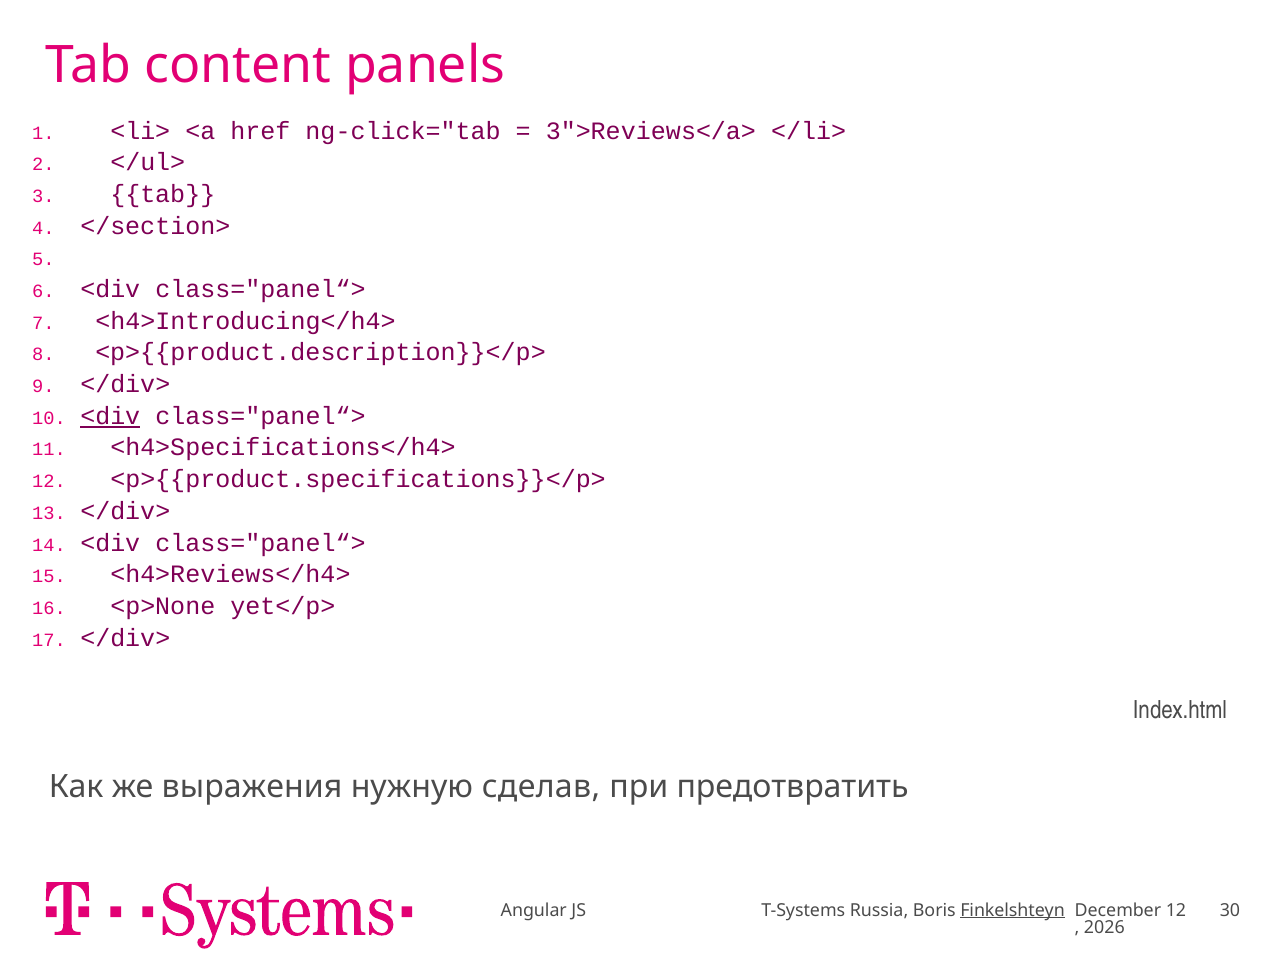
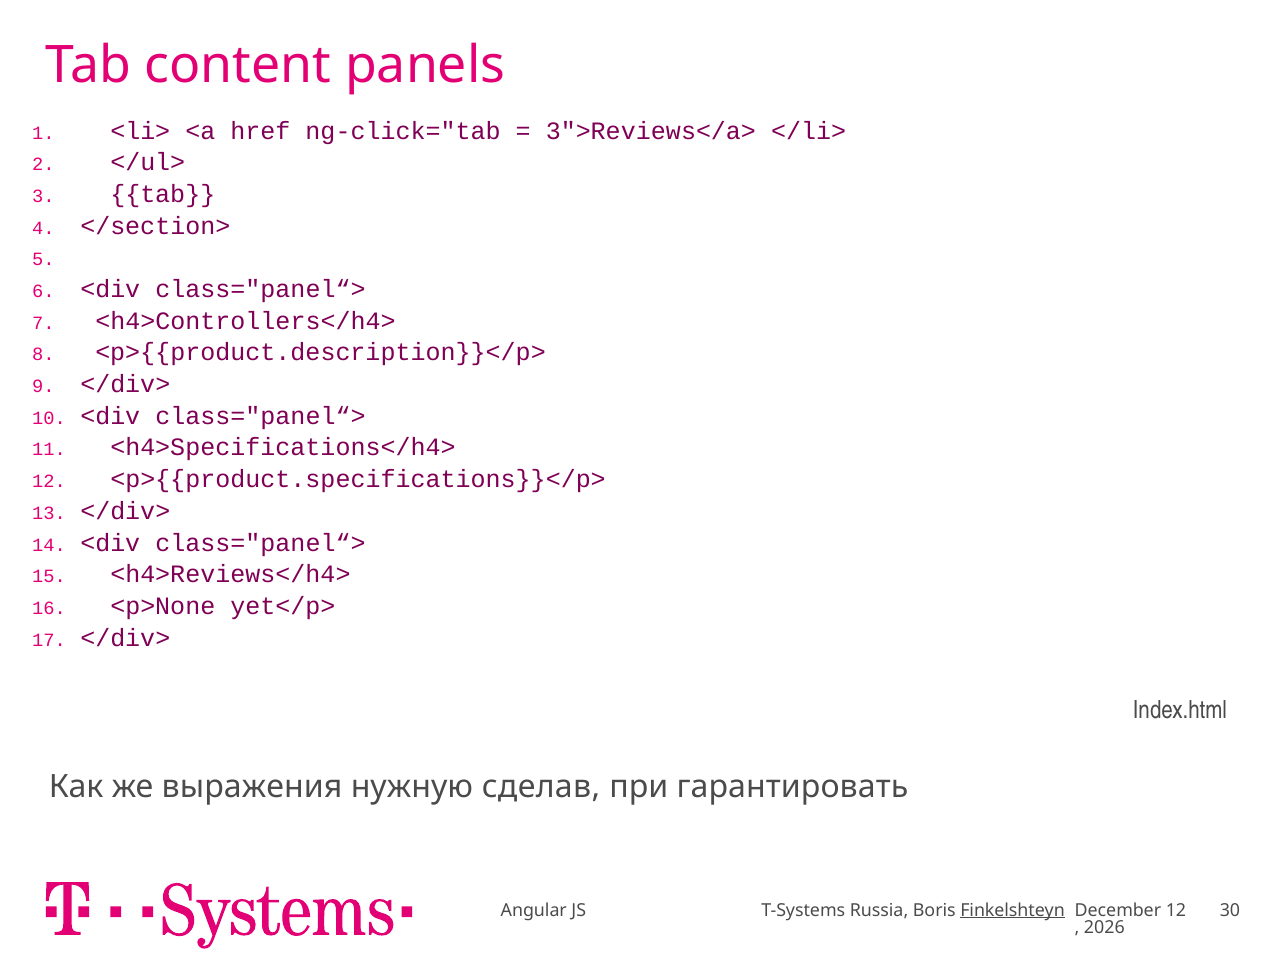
<h4>Introducing</h4>: <h4>Introducing</h4> -> <h4>Controllers</h4>
<div at (110, 416) underline: present -> none
предотвратить: предотвратить -> гарантировать
